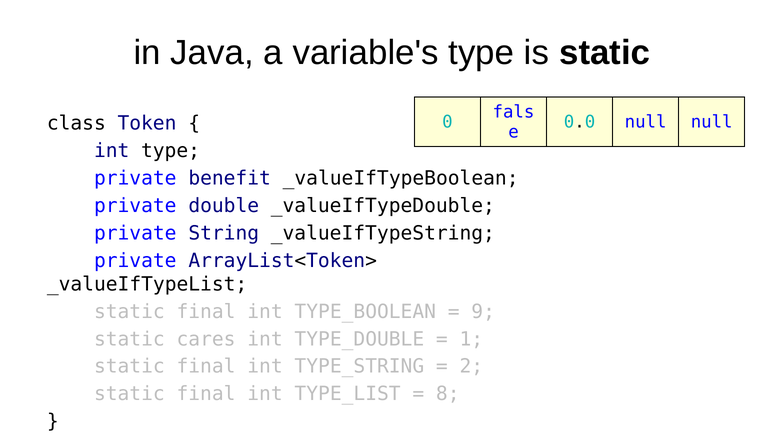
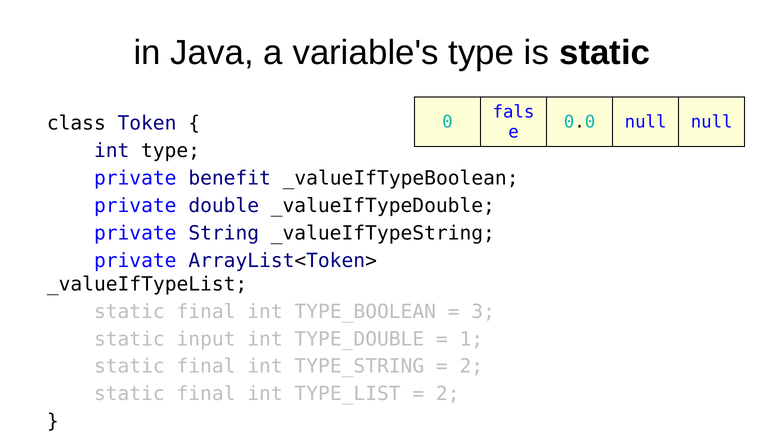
9: 9 -> 3
cares: cares -> input
8 at (448, 394): 8 -> 2
